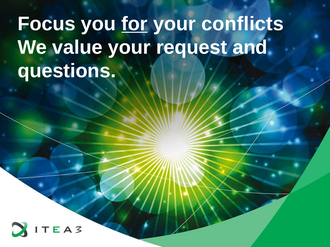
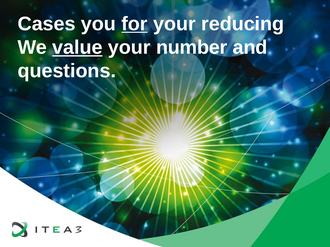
Focus: Focus -> Cases
conflicts: conflicts -> reducing
value underline: none -> present
request: request -> number
